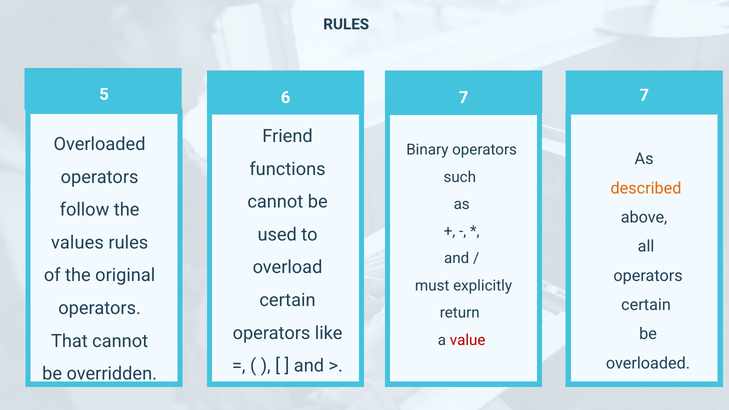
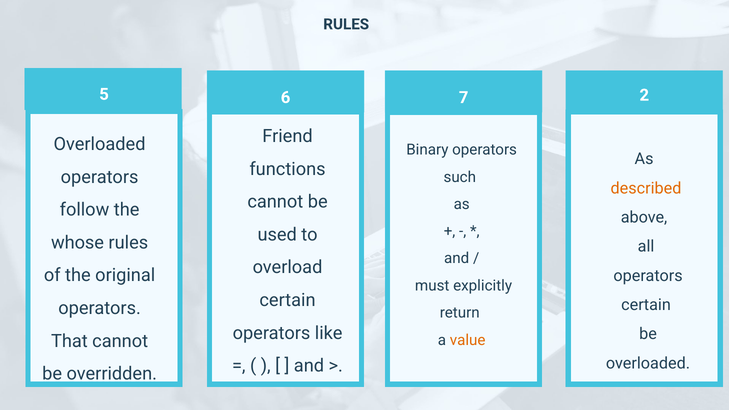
7 7: 7 -> 2
values: values -> whose
value colour: red -> orange
